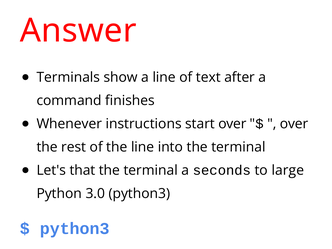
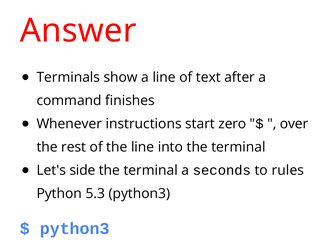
start over: over -> zero
that: that -> side
large: large -> rules
3.0: 3.0 -> 5.3
